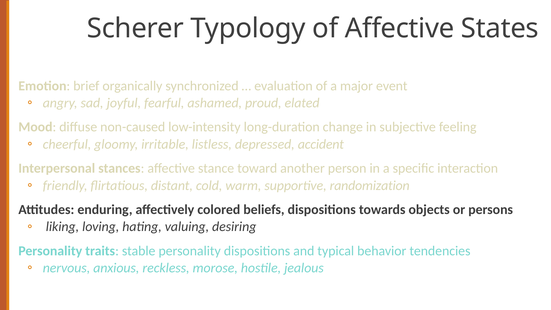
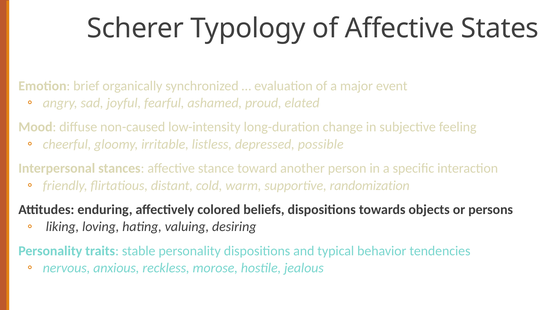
accident: accident -> possible
